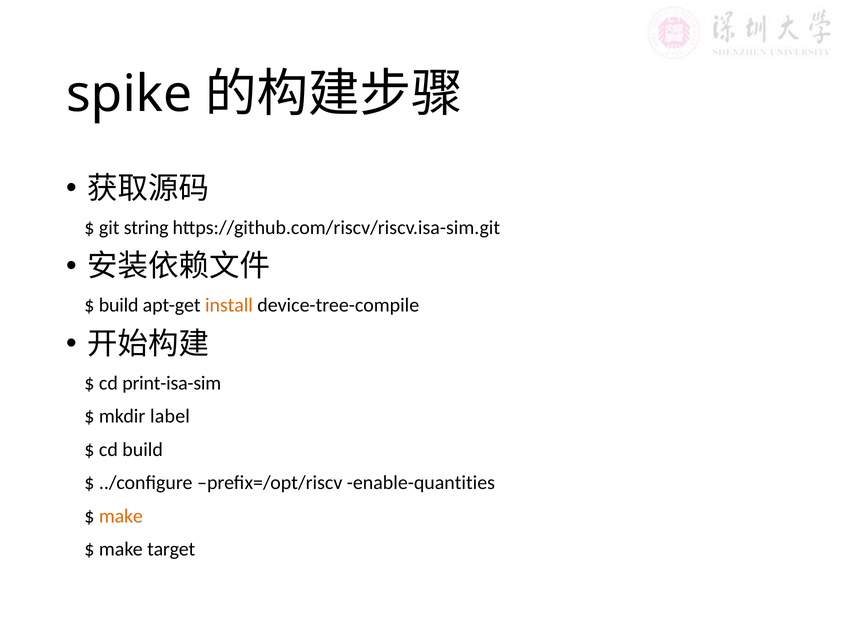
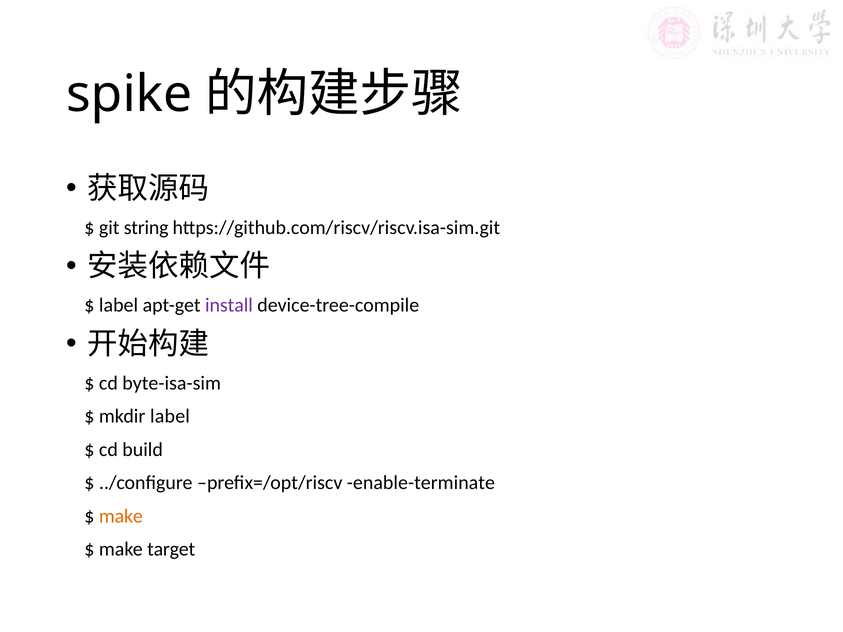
build at (119, 306): build -> label
install colour: orange -> purple
print-isa-sim: print-isa-sim -> byte-isa-sim
enable-quantities: enable-quantities -> enable-terminate
